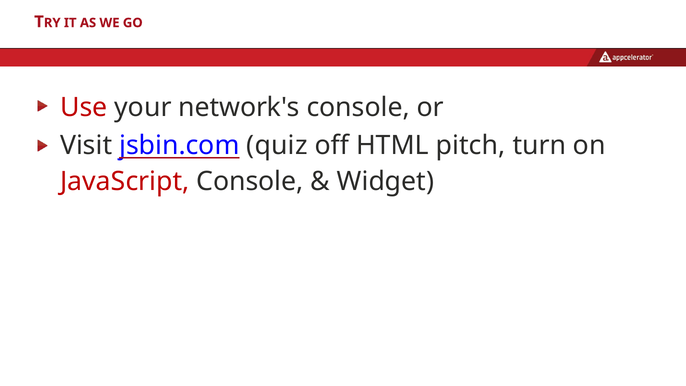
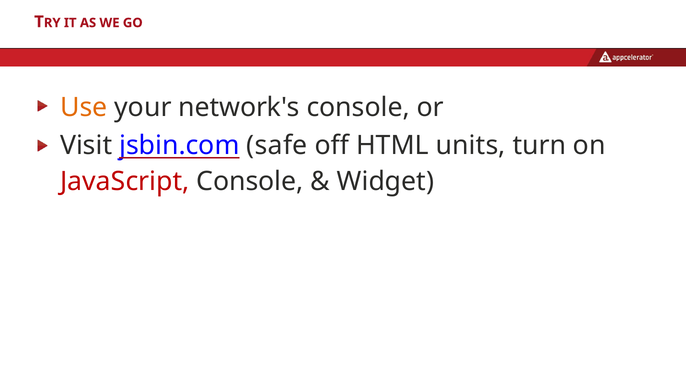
Use colour: red -> orange
quiz: quiz -> safe
pitch: pitch -> units
